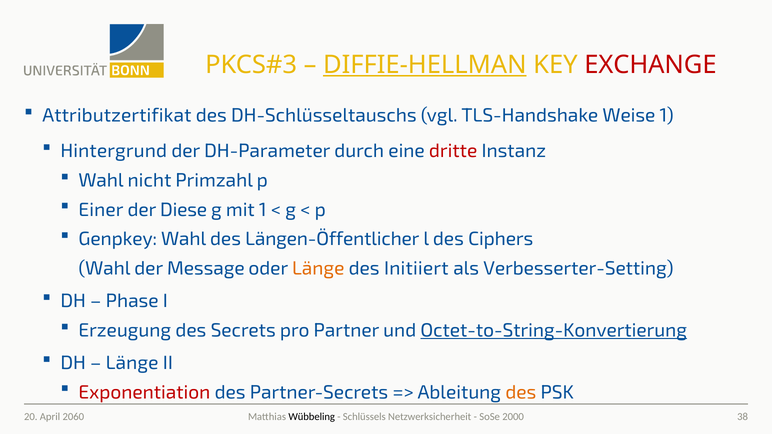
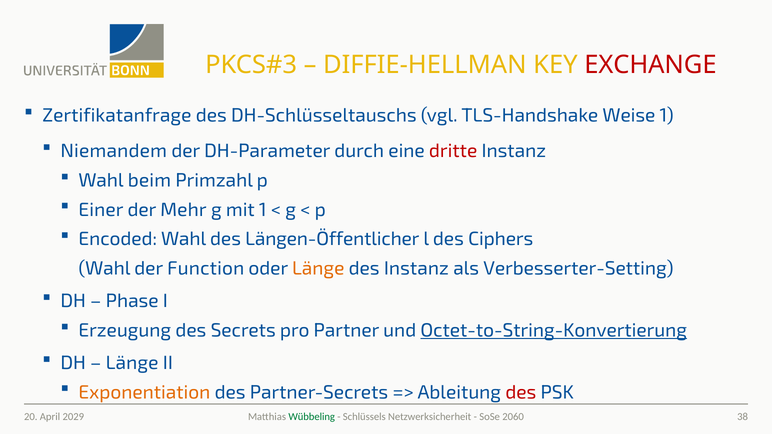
DIFFIE-HELLMAN underline: present -> none
Attributzertifikat: Attributzertifikat -> Zertifikatanfrage
Hintergrund: Hintergrund -> Niemandem
nicht: nicht -> beim
Diese: Diese -> Mehr
Genpkey: Genpkey -> Encoded
Message: Message -> Function
des Initiiert: Initiiert -> Instanz
Exponentiation colour: red -> orange
des at (521, 393) colour: orange -> red
Wübbeling colour: black -> green
2000: 2000 -> 2060
2060: 2060 -> 2029
